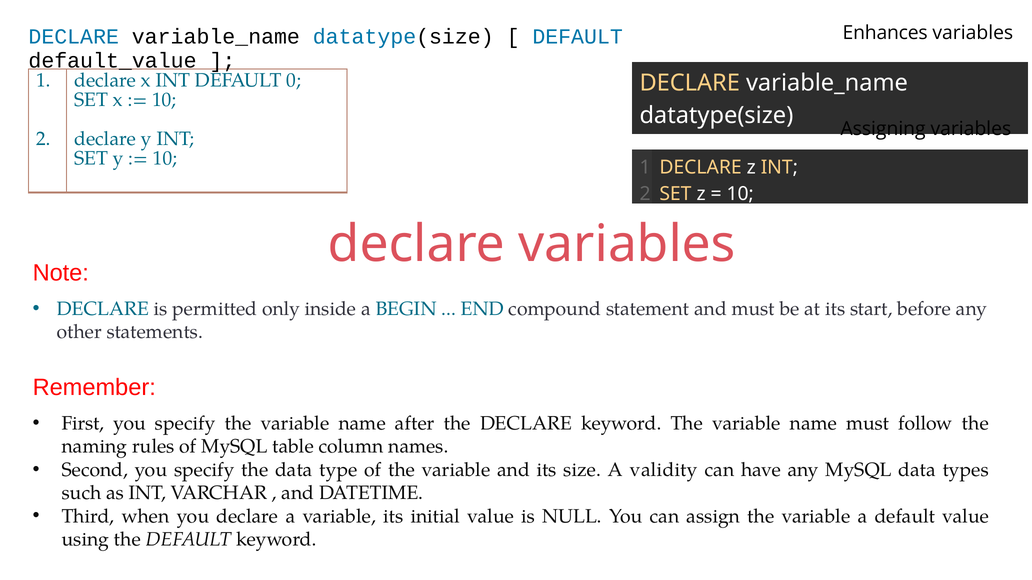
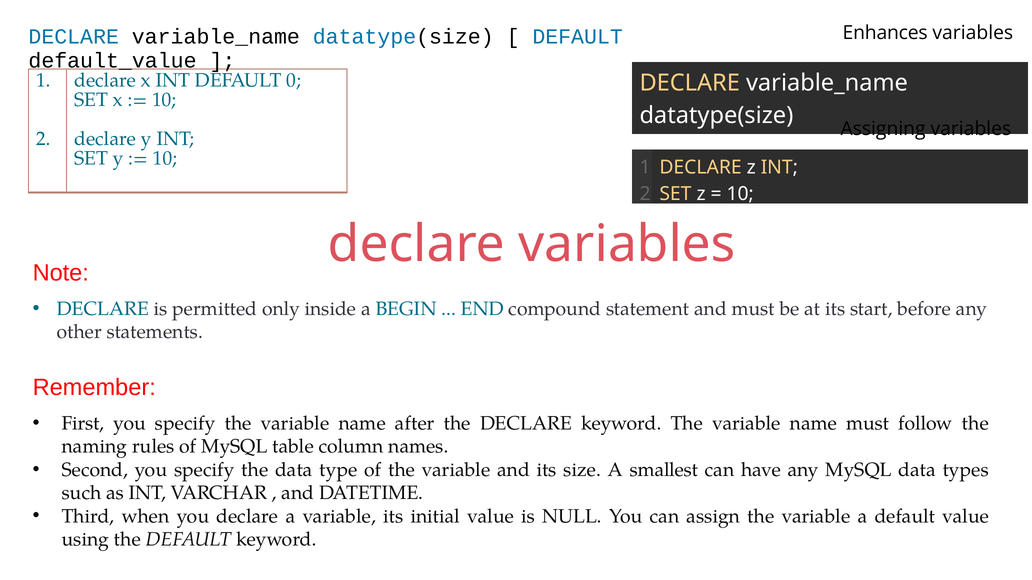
validity: validity -> smallest
